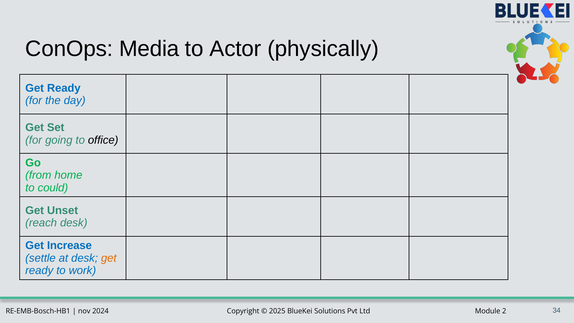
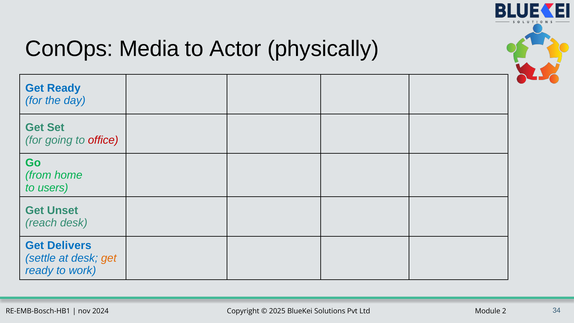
office colour: black -> red
could: could -> users
Increase: Increase -> Delivers
